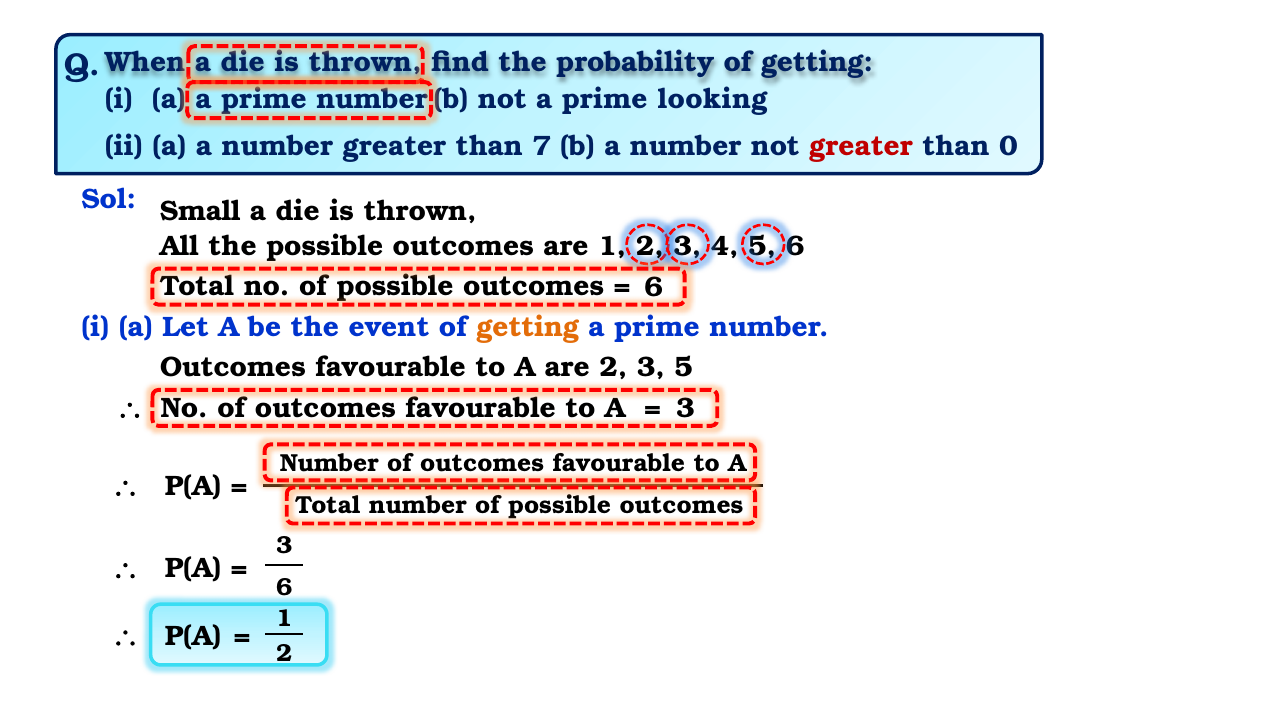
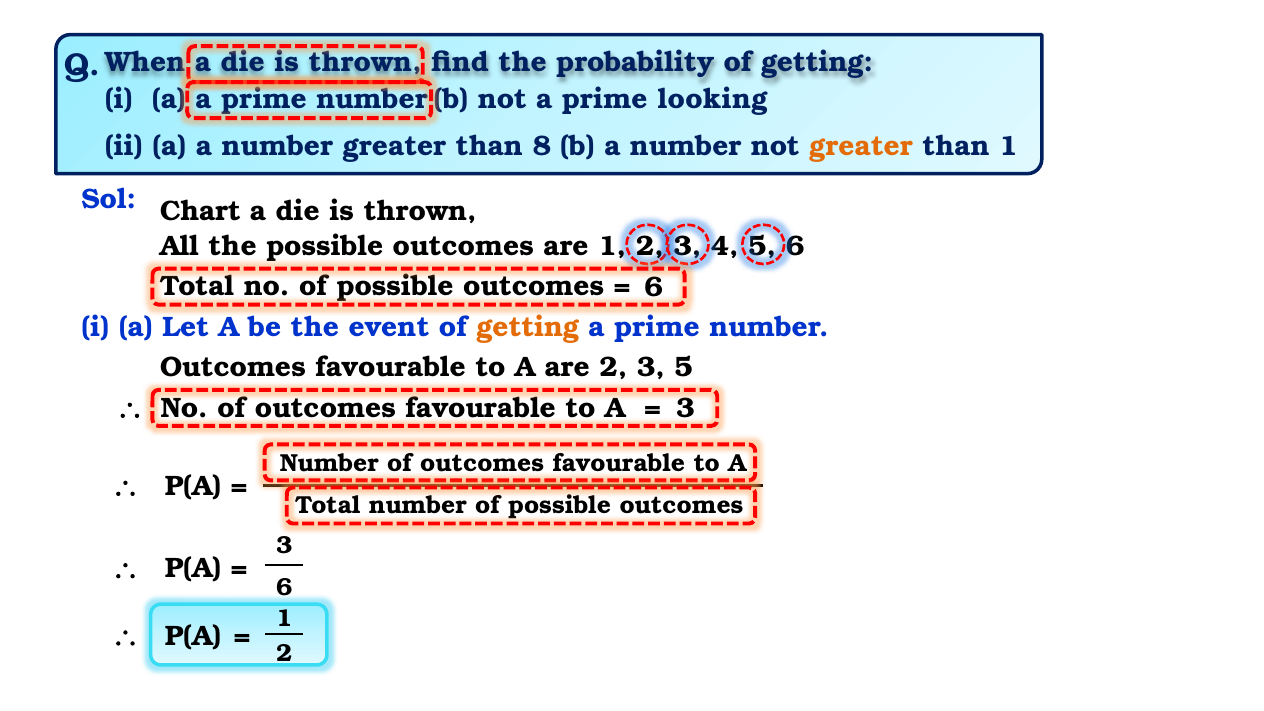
7: 7 -> 8
greater at (861, 146) colour: red -> orange
than 0: 0 -> 1
Small: Small -> Chart
